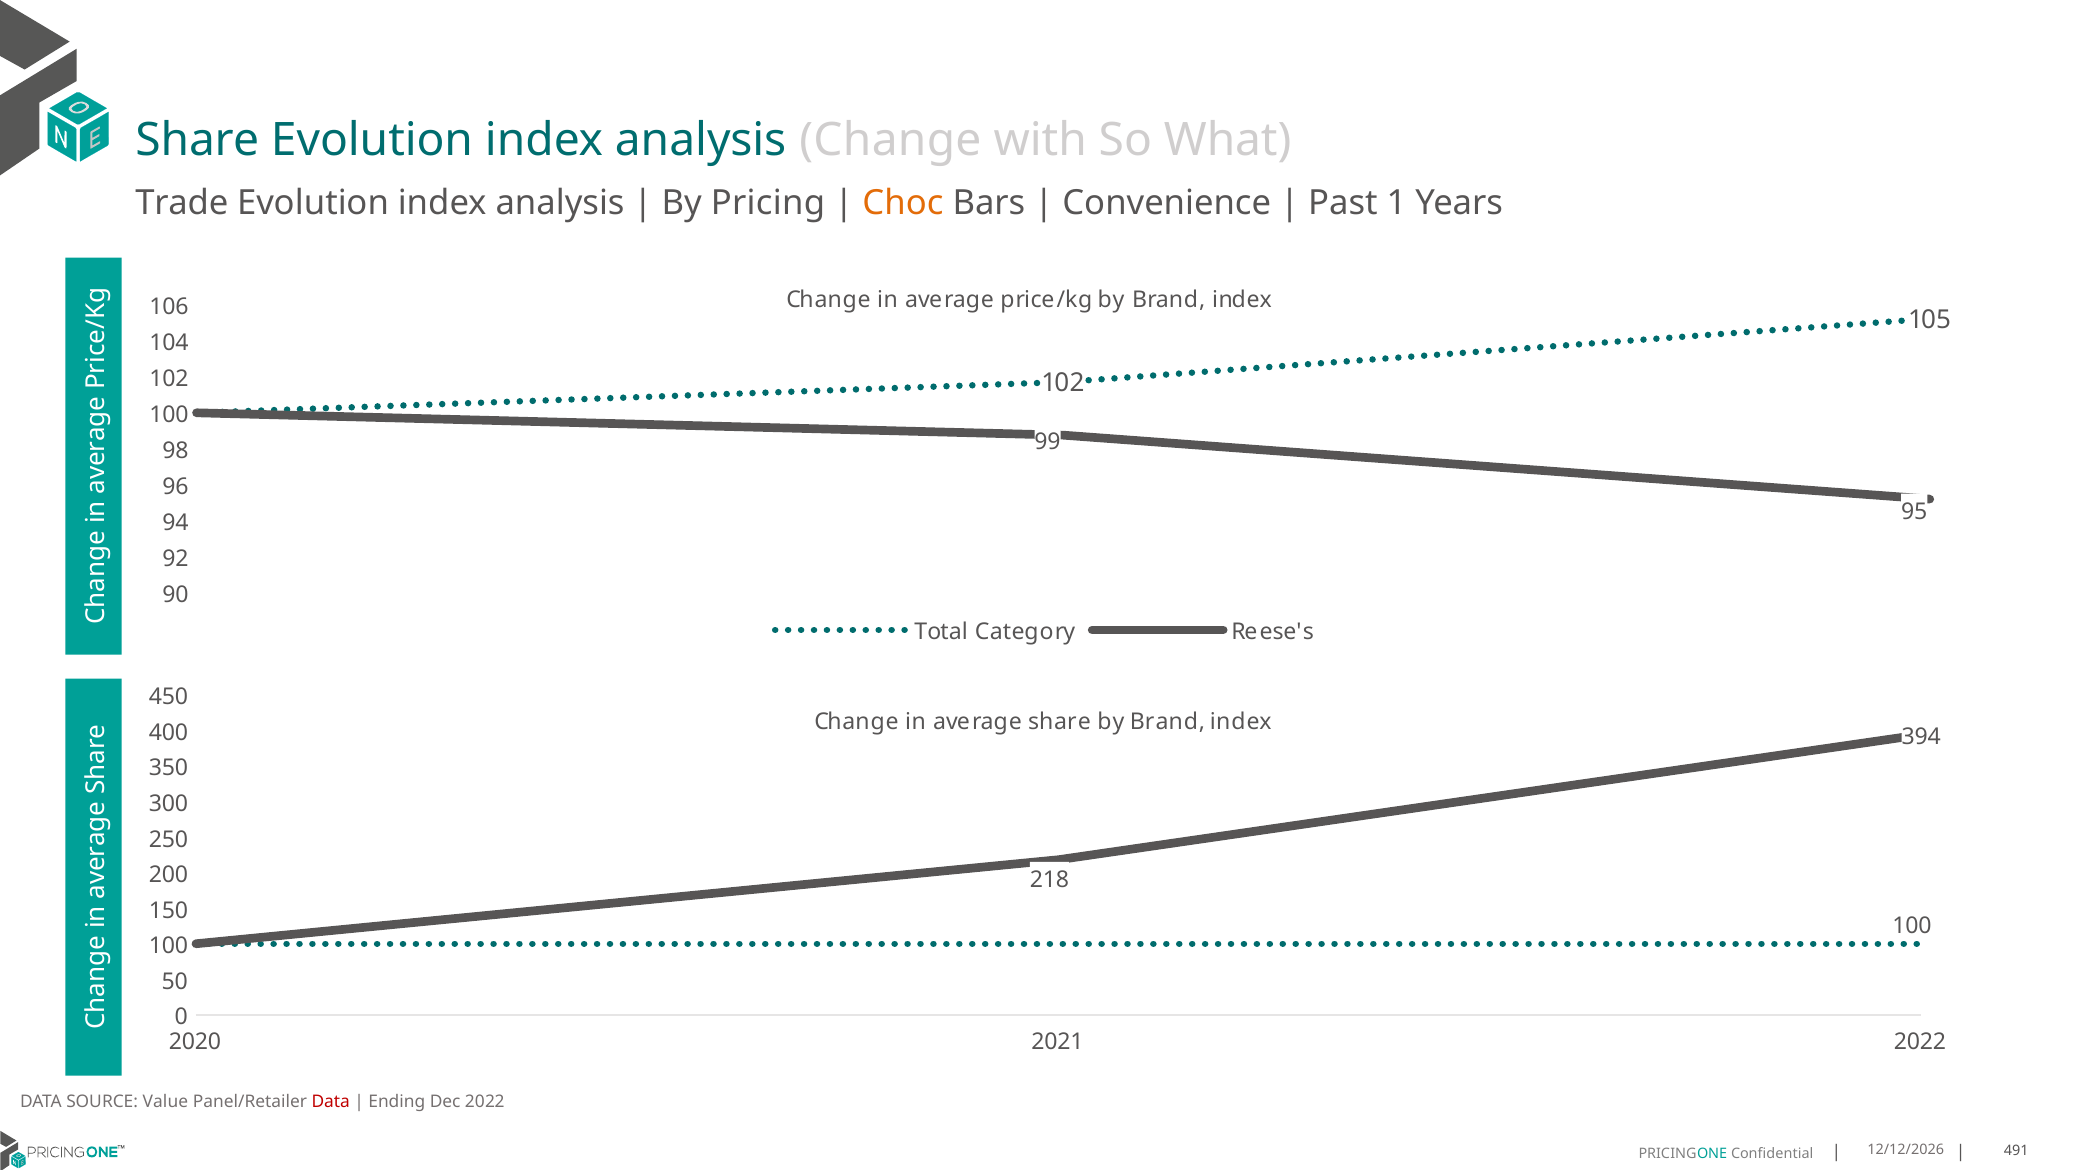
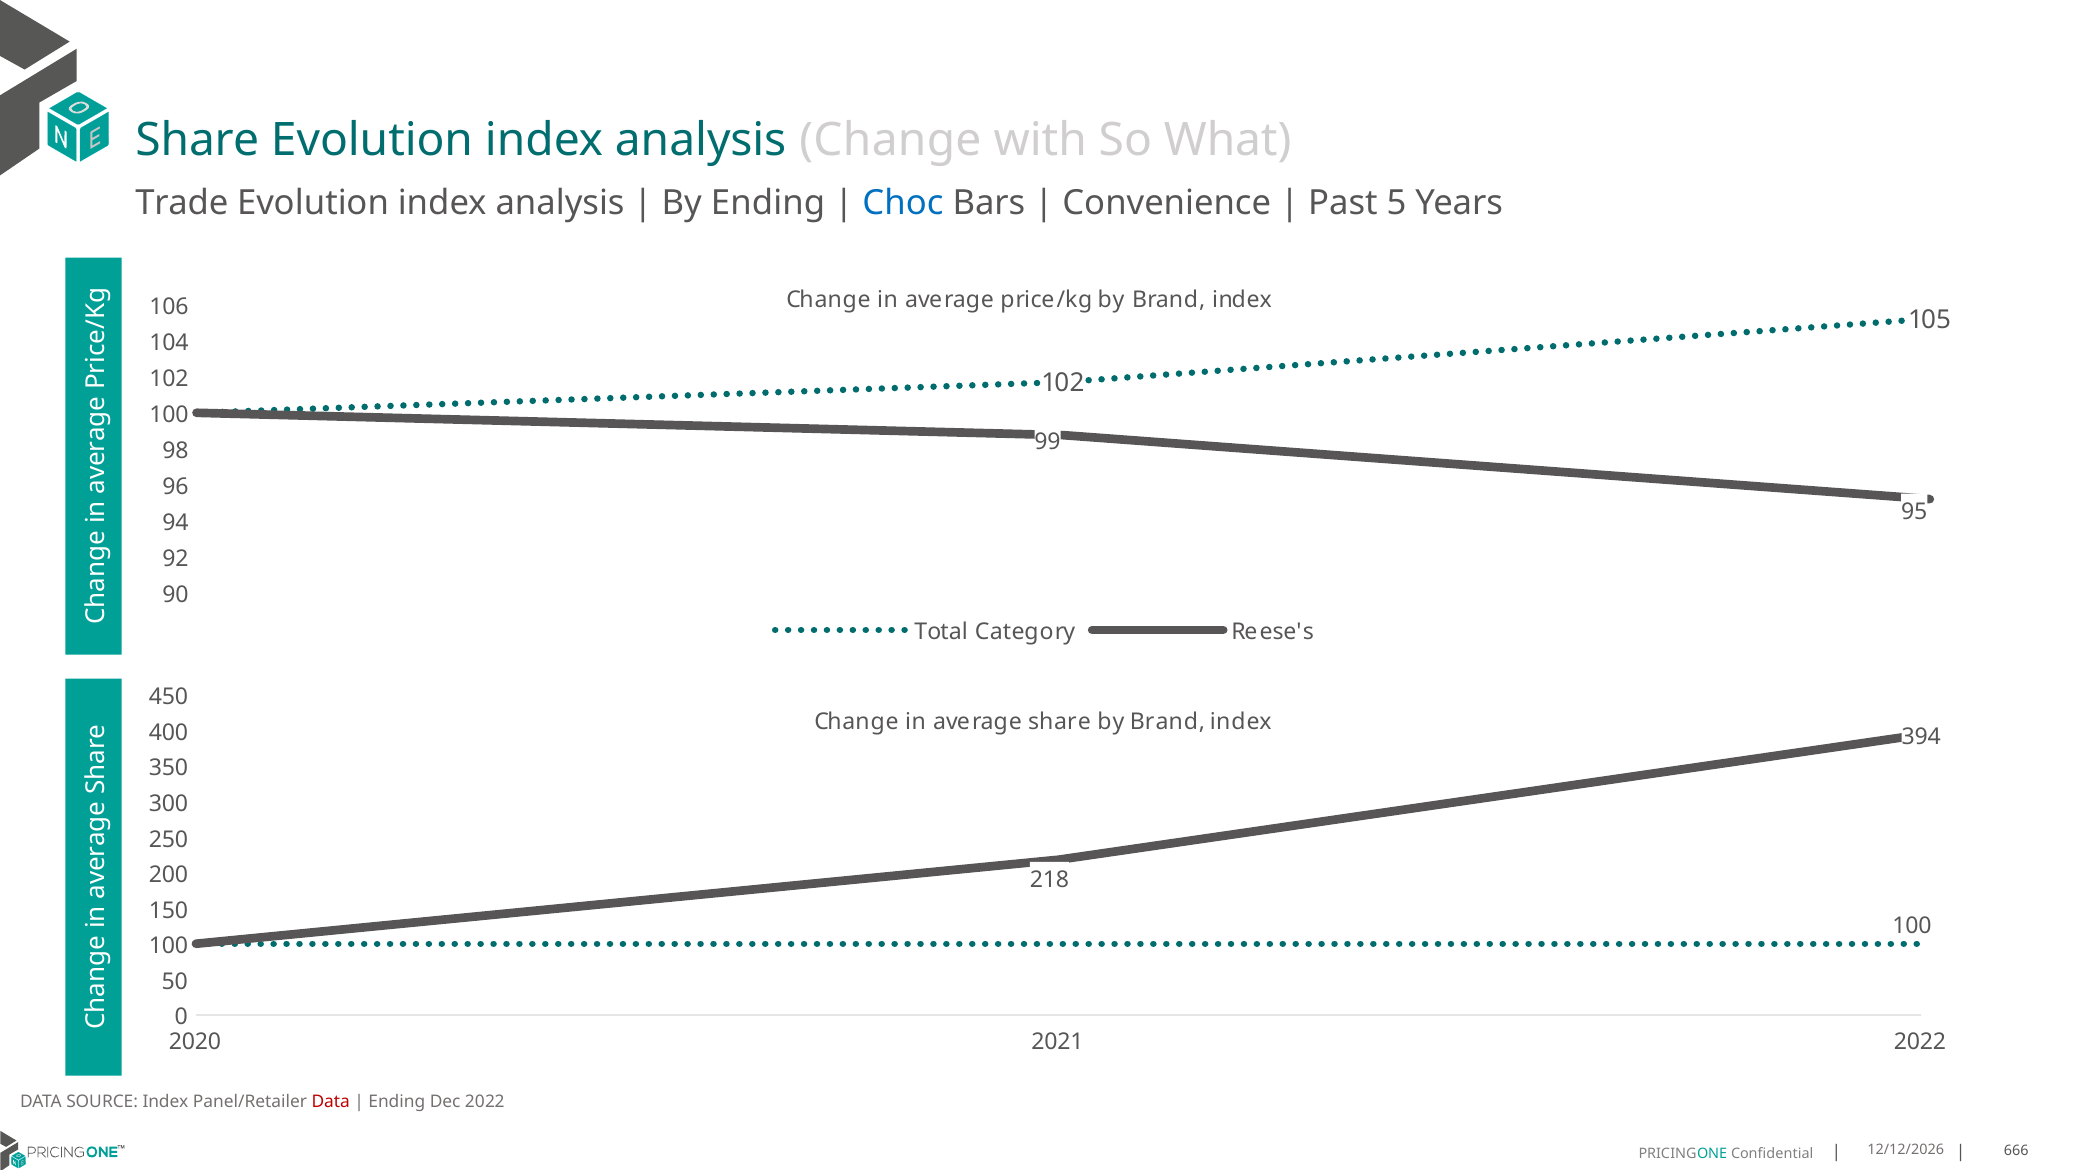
By Pricing: Pricing -> Ending
Choc colour: orange -> blue
1: 1 -> 5
SOURCE Value: Value -> Index
491: 491 -> 666
